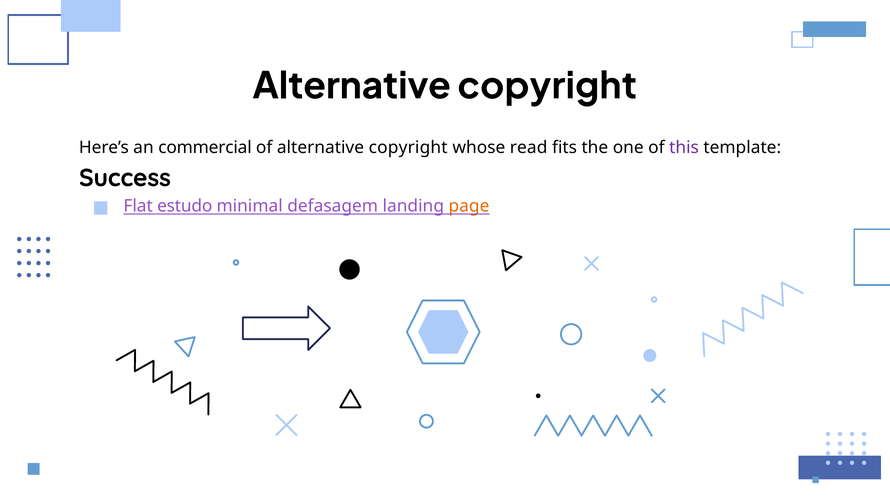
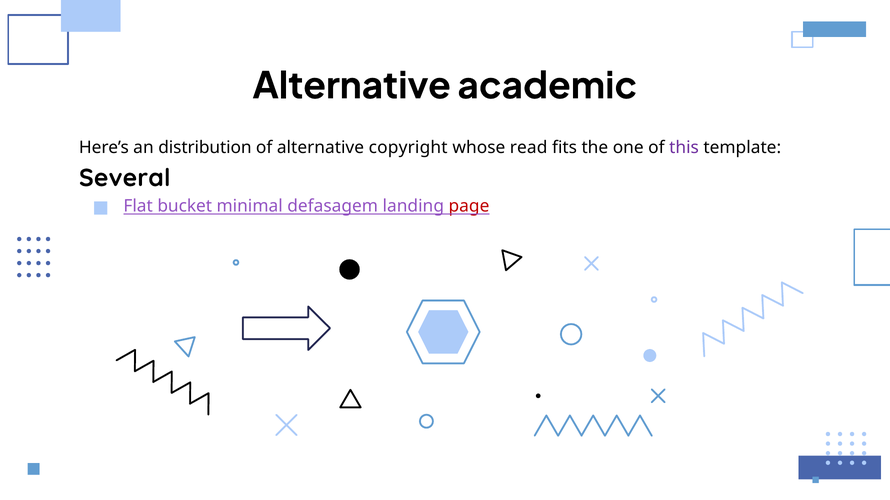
copyright at (547, 86): copyright -> academic
commercial: commercial -> distribution
Success: Success -> Several
estudo: estudo -> bucket
page colour: orange -> red
